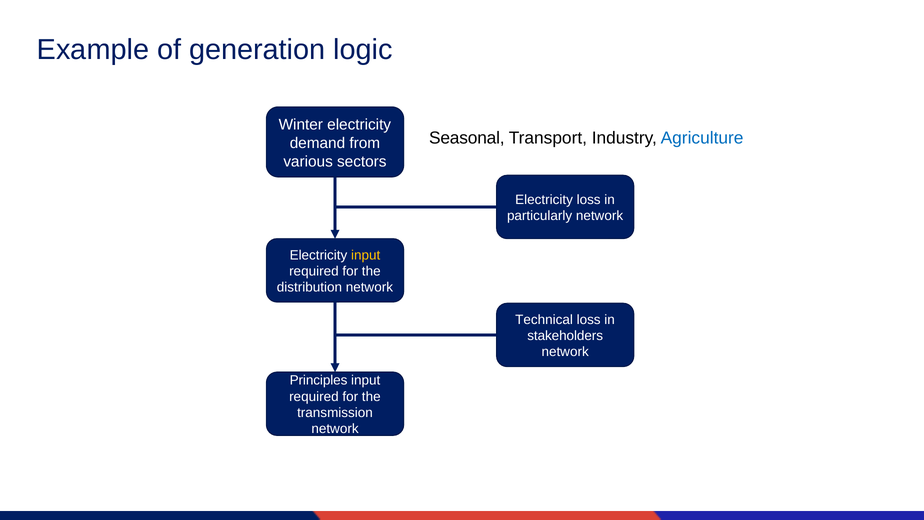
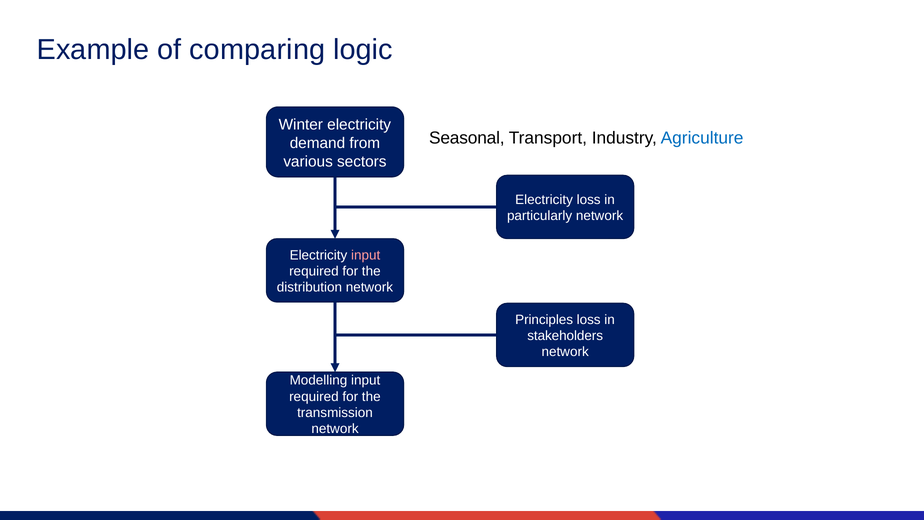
generation: generation -> comparing
input at (366, 255) colour: yellow -> pink
Technical: Technical -> Principles
Principles: Principles -> Modelling
